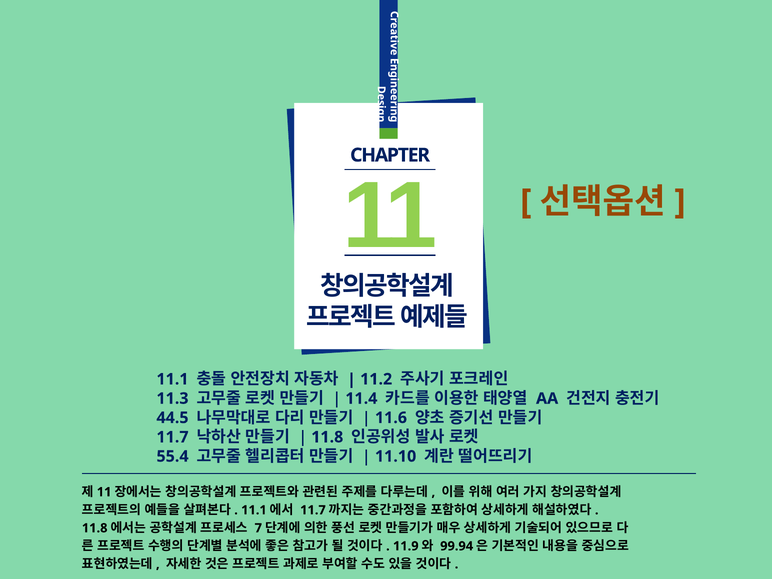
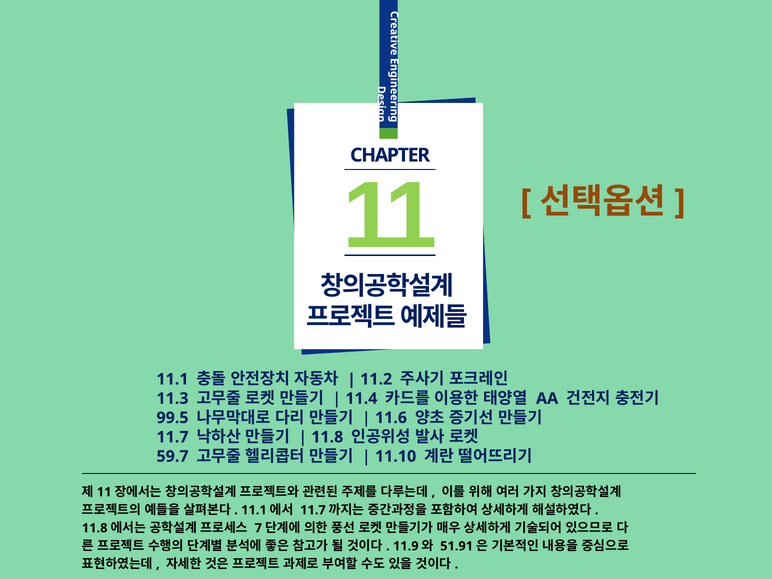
44.5: 44.5 -> 99.5
55.4: 55.4 -> 59.7
99.94: 99.94 -> 51.91
